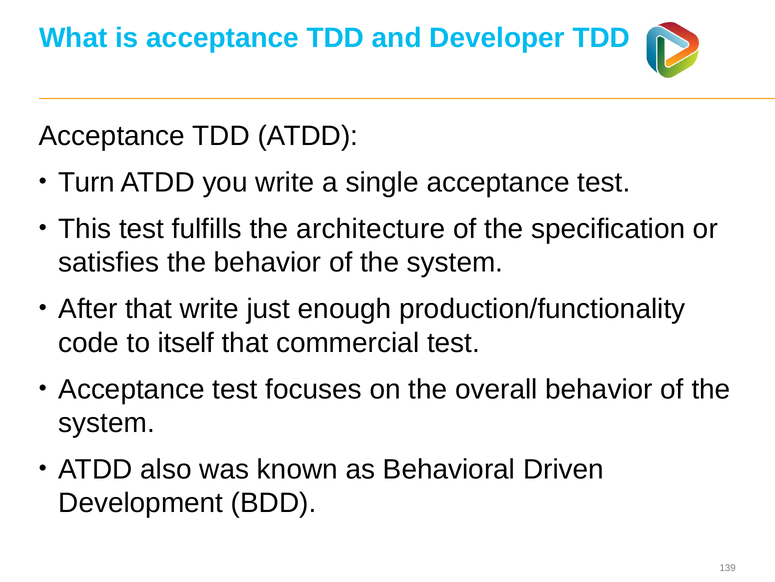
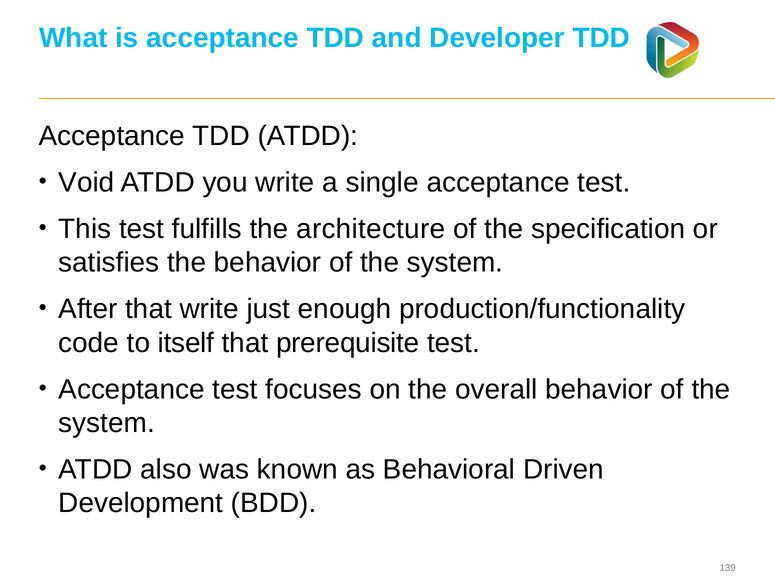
Turn: Turn -> Void
commercial: commercial -> prerequisite
